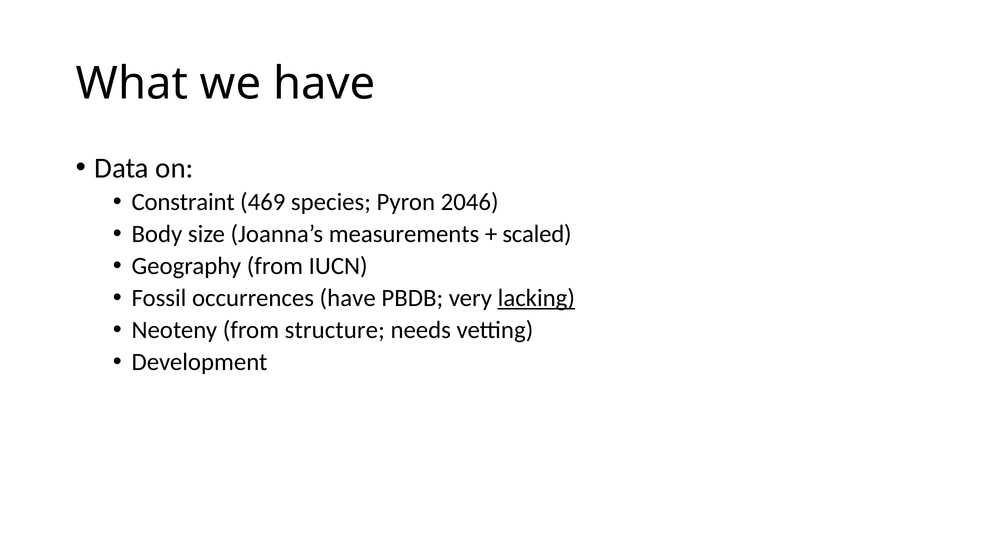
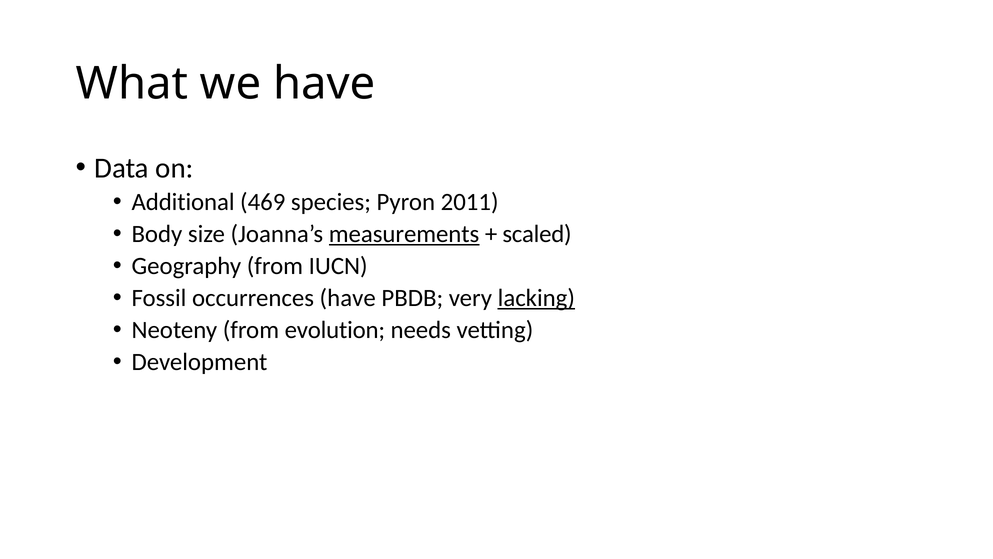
Constraint: Constraint -> Additional
2046: 2046 -> 2011
measurements underline: none -> present
structure: structure -> evolution
